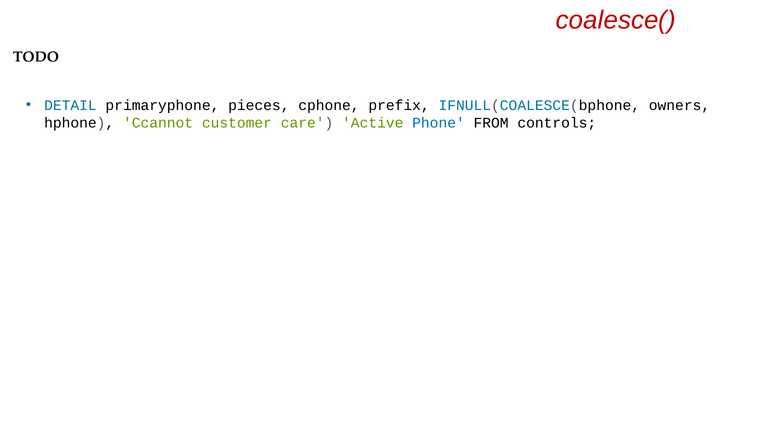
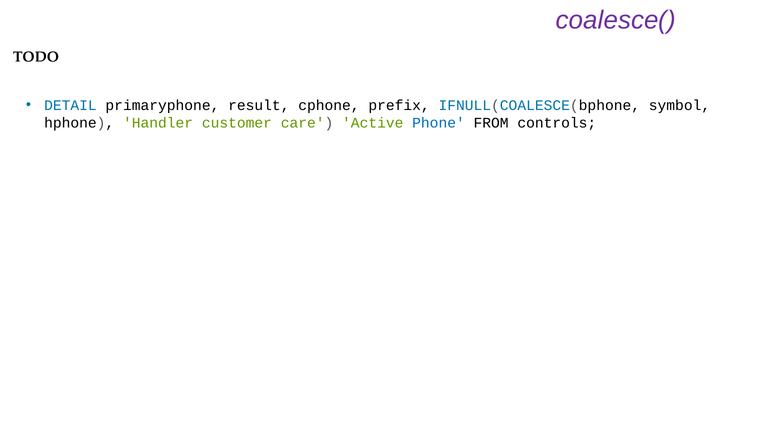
coalesce( colour: red -> purple
pieces: pieces -> result
owners: owners -> symbol
Ccannot: Ccannot -> Handler
